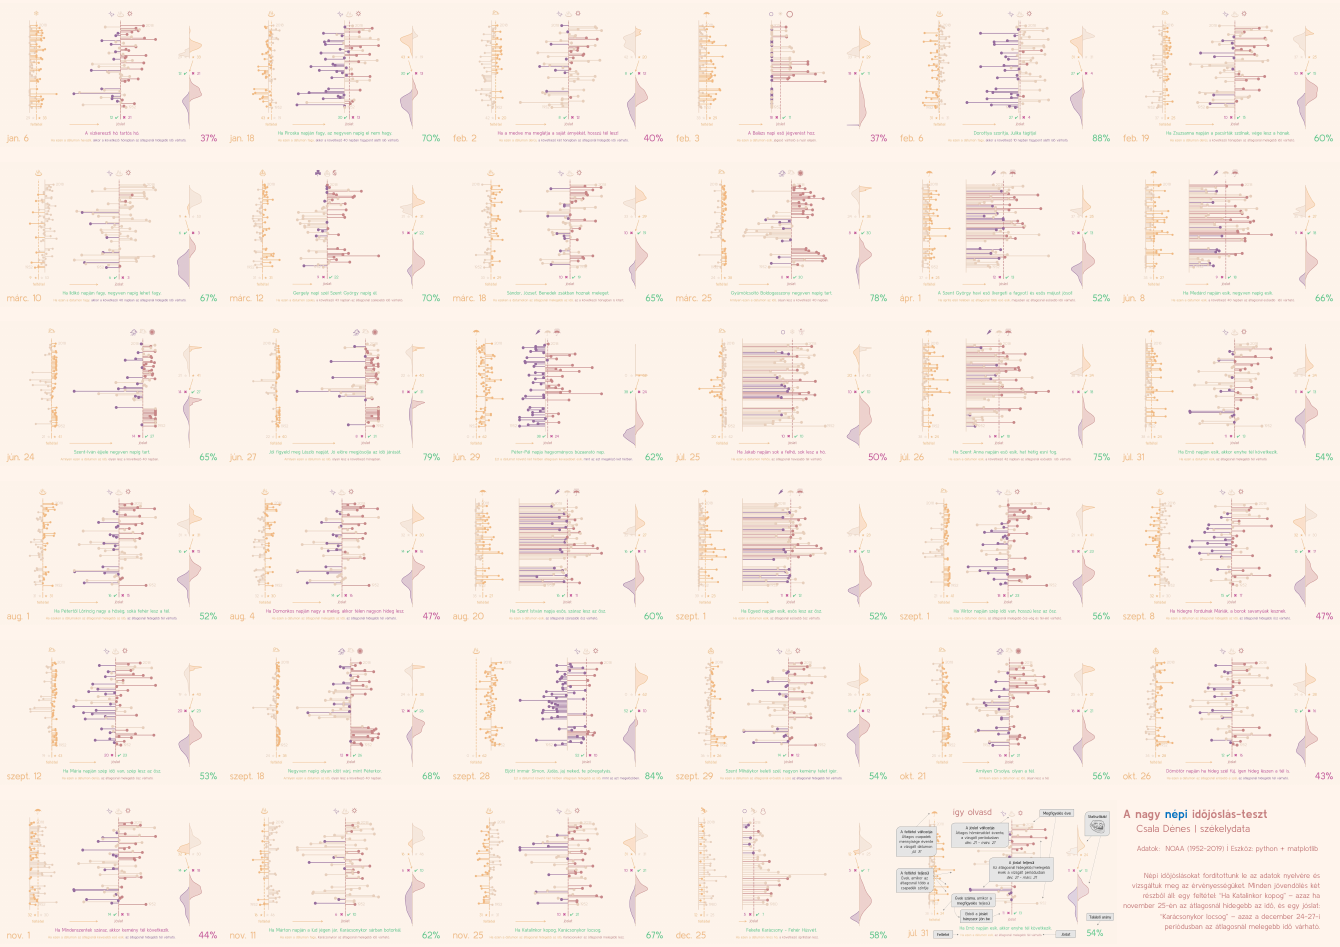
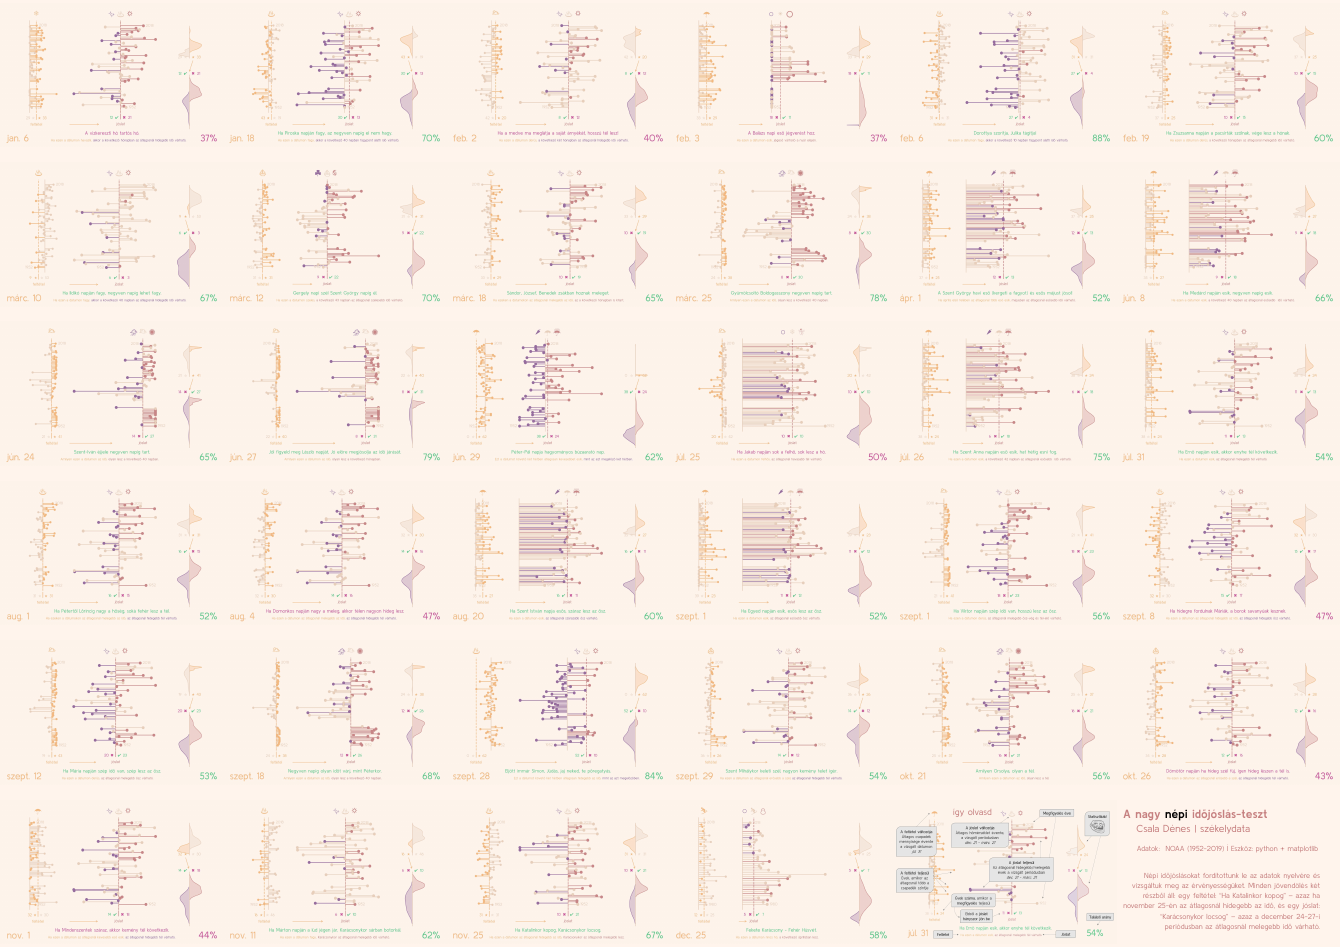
népi at (1176, 814) colour: blue -> black
